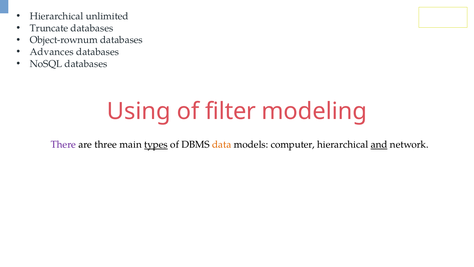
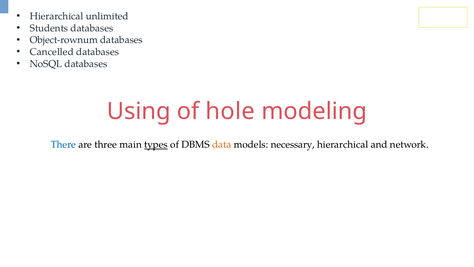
Truncate: Truncate -> Students
Advances: Advances -> Cancelled
filter: filter -> hole
There colour: purple -> blue
computer: computer -> necessary
and underline: present -> none
